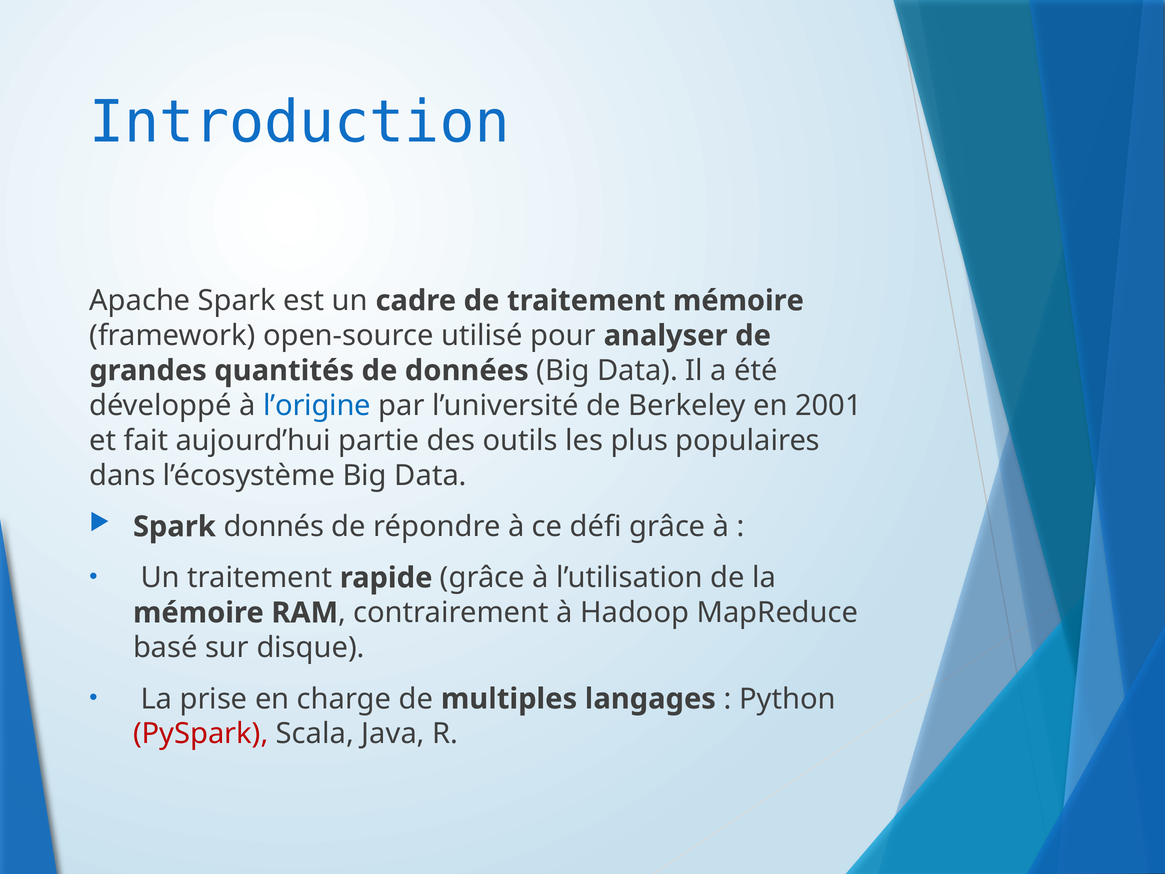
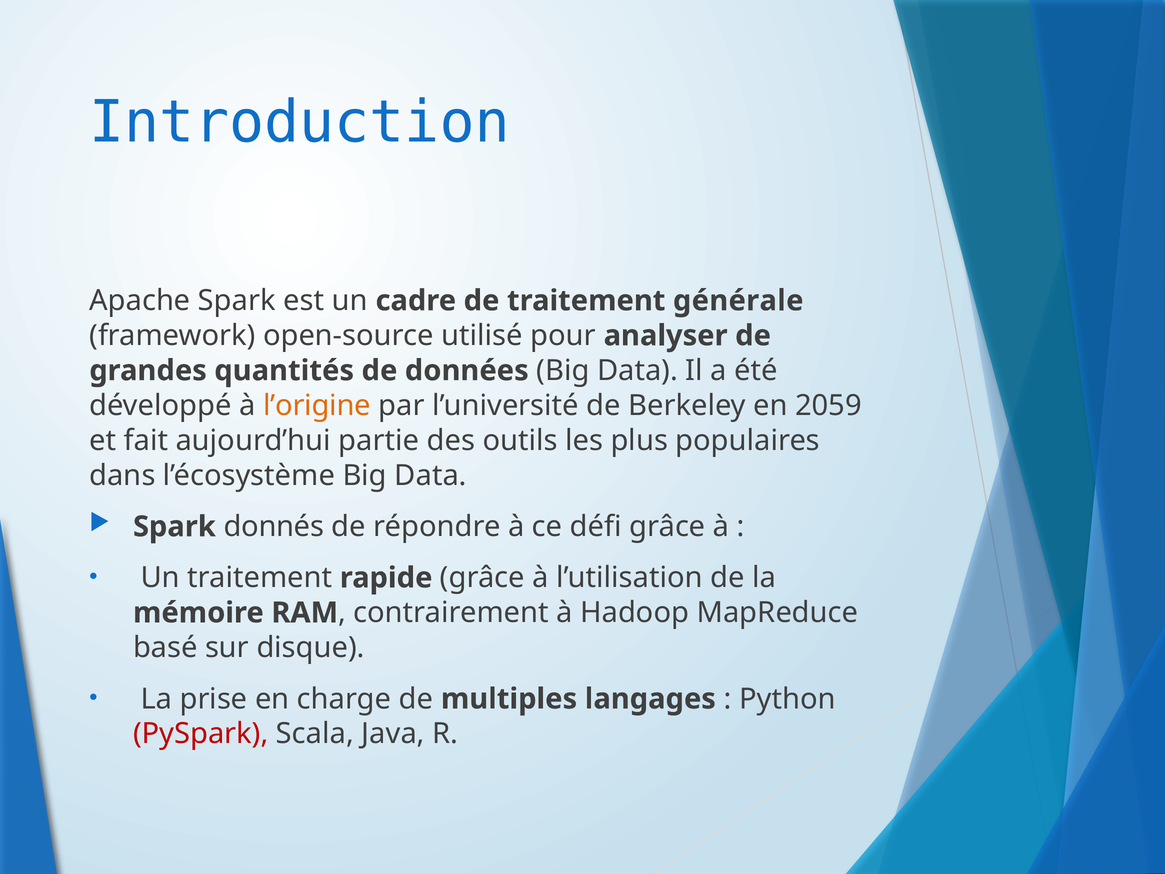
traitement mémoire: mémoire -> générale
l’origine colour: blue -> orange
2001: 2001 -> 2059
